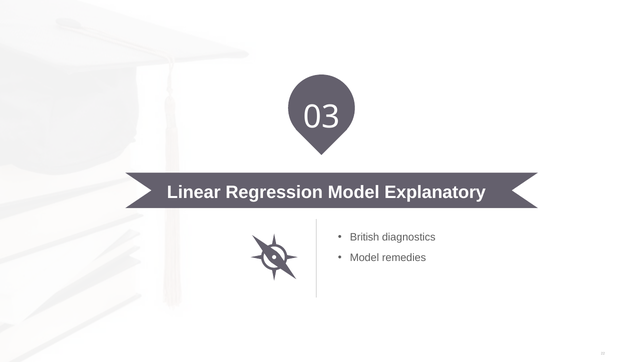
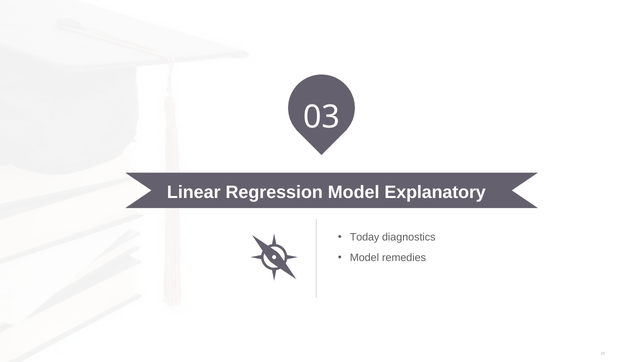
British: British -> Today
